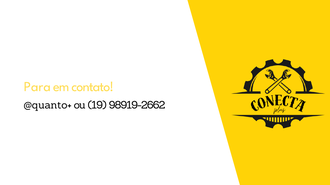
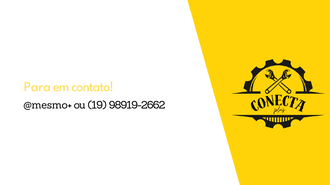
@quanto+: @quanto+ -> @mesmo+
